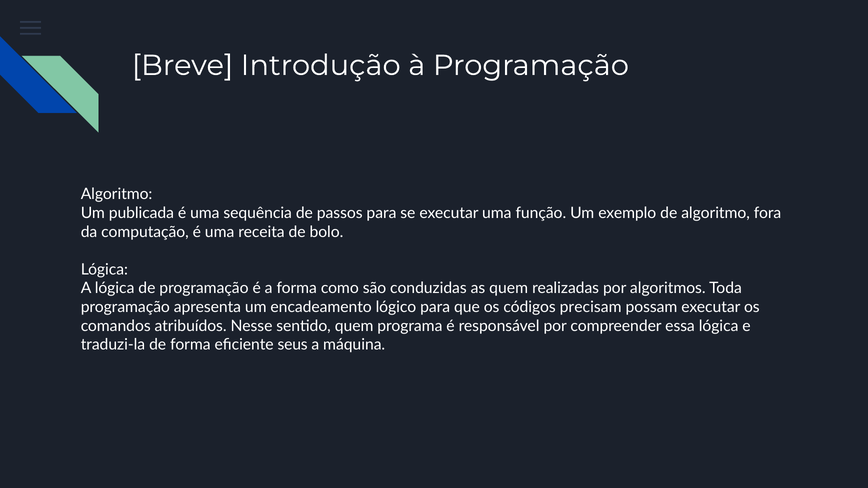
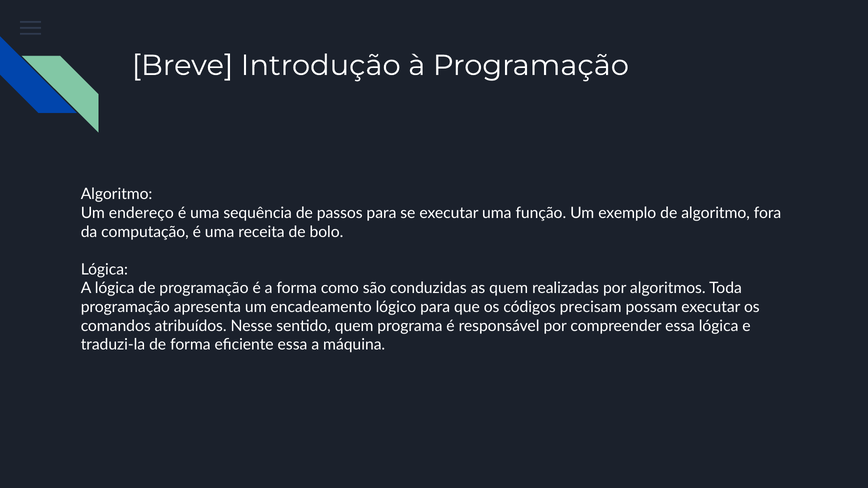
publicada: publicada -> endereço
eficiente seus: seus -> essa
